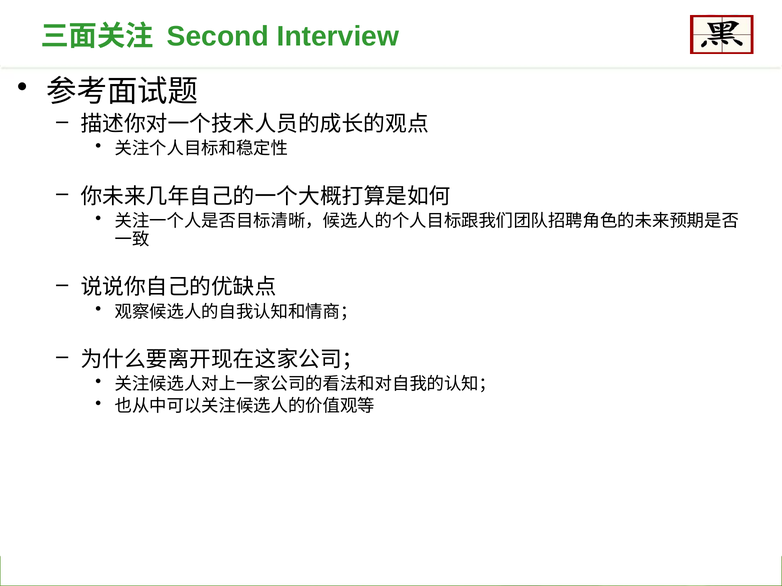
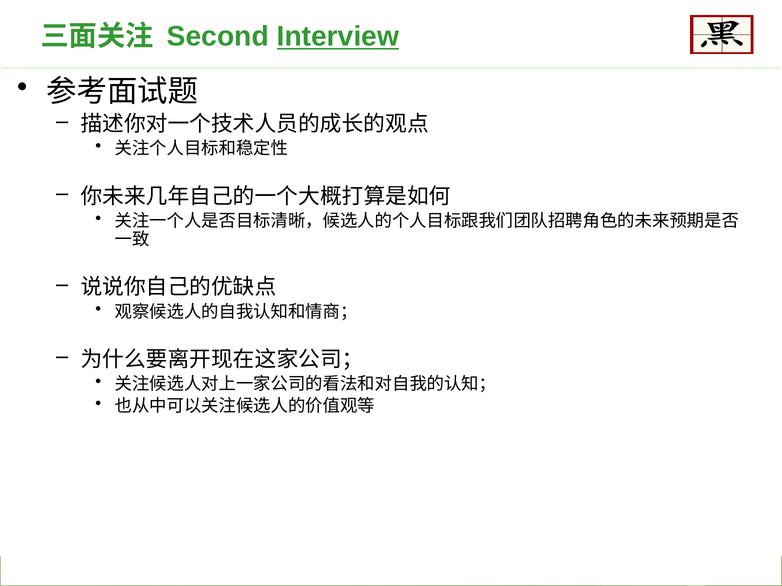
Interview underline: none -> present
